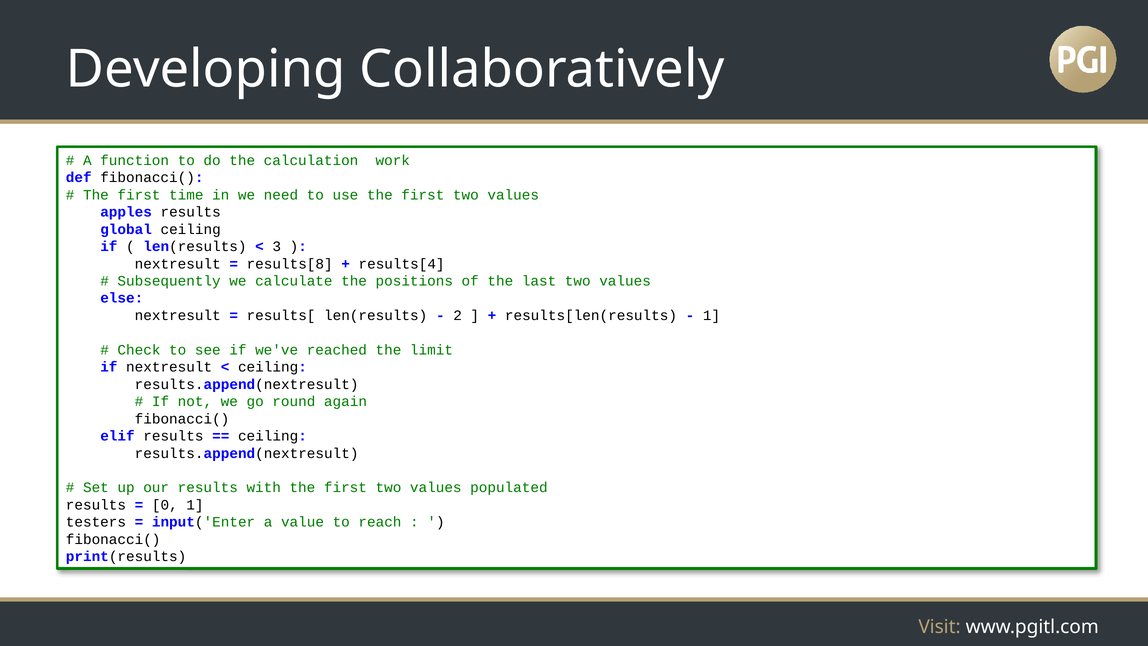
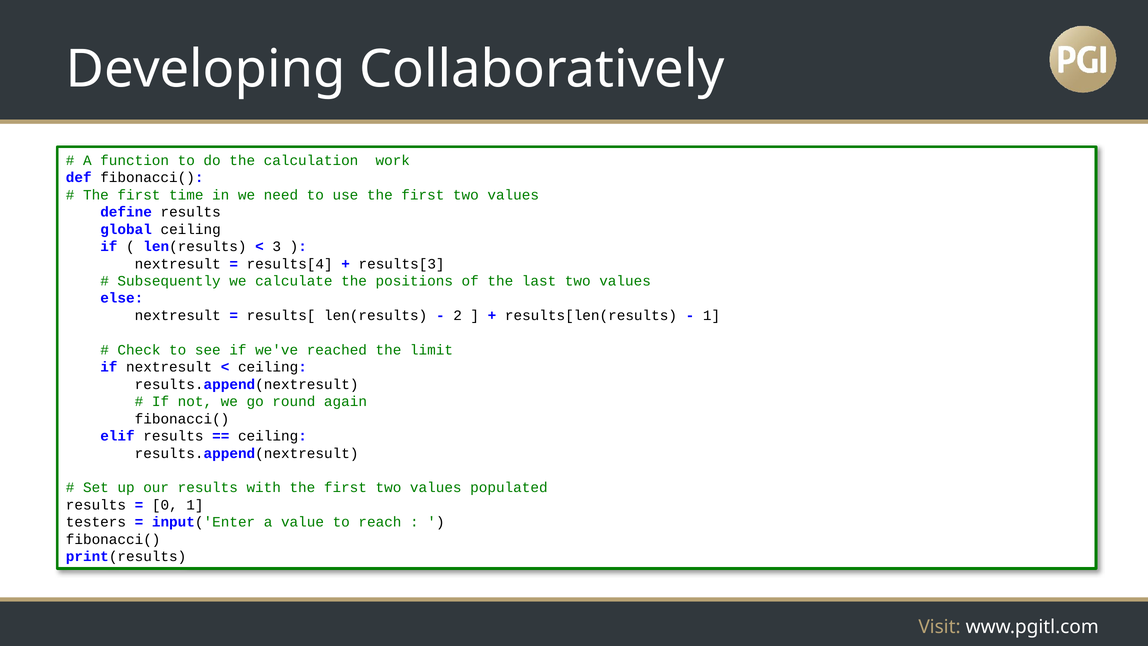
apples: apples -> define
results[8: results[8 -> results[4
results[4: results[4 -> results[3
